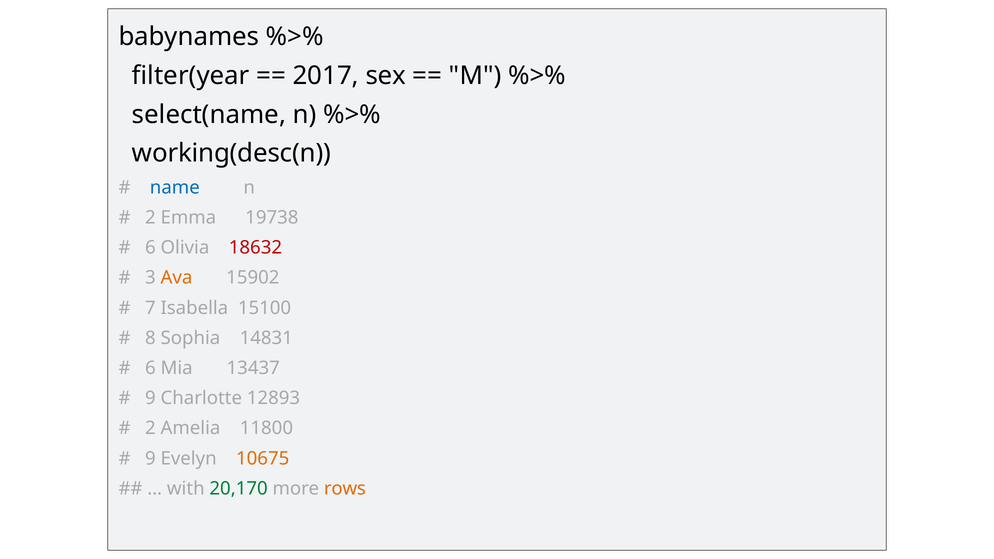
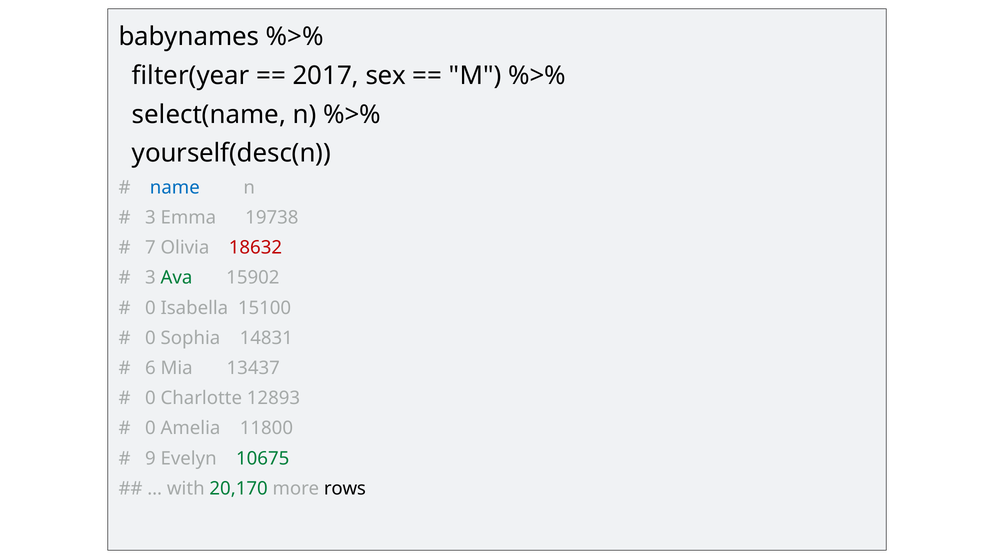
working(desc(n: working(desc(n -> yourself(desc(n
2 at (150, 218): 2 -> 3
6 at (150, 248): 6 -> 7
Ava colour: orange -> green
7 at (150, 308): 7 -> 0
8 at (150, 338): 8 -> 0
9 at (150, 398): 9 -> 0
2 at (150, 428): 2 -> 0
10675 colour: orange -> green
rows colour: orange -> black
